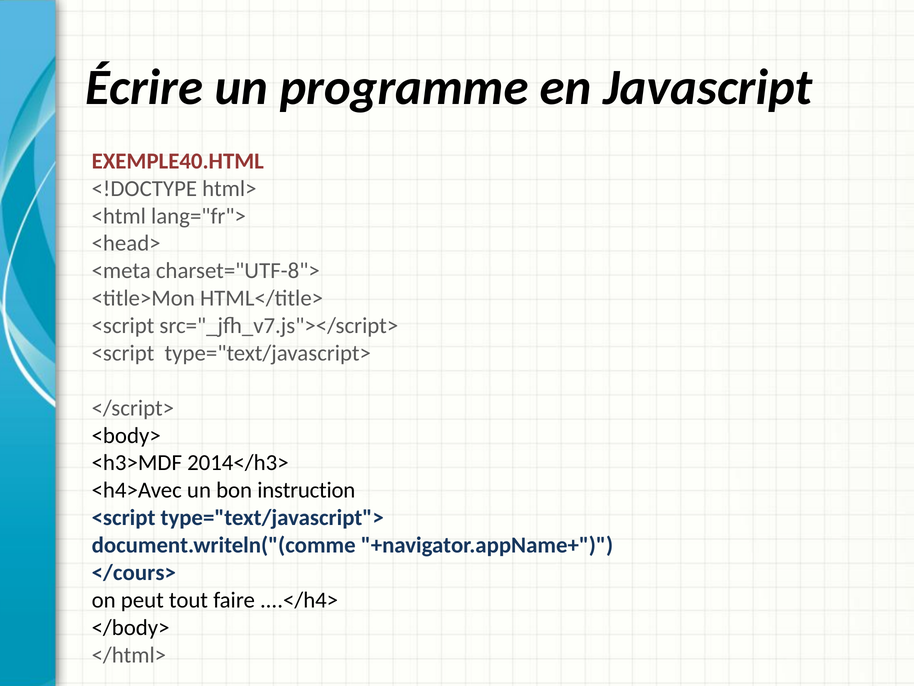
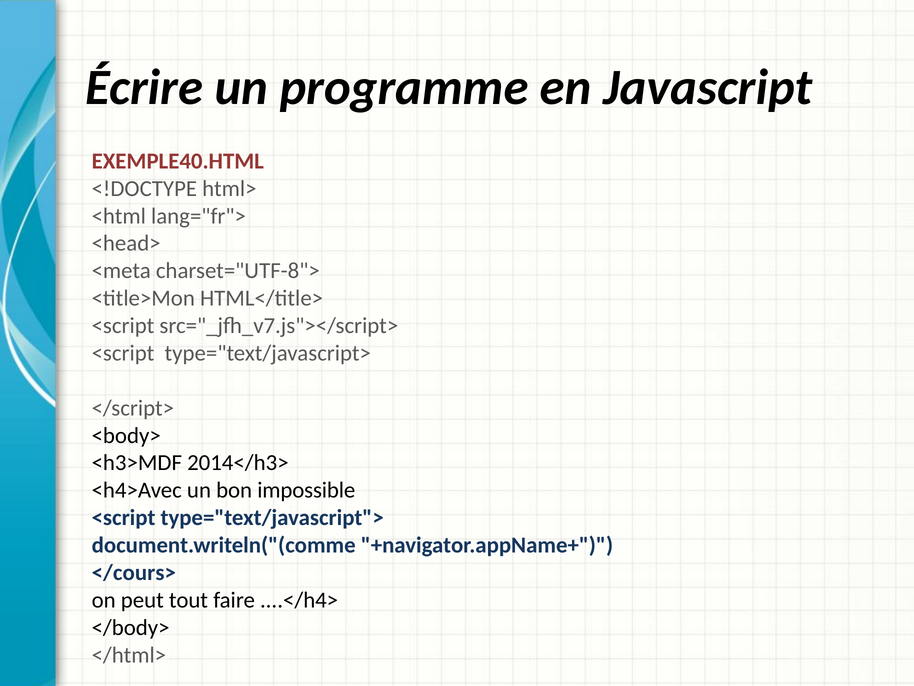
instruction: instruction -> impossible
